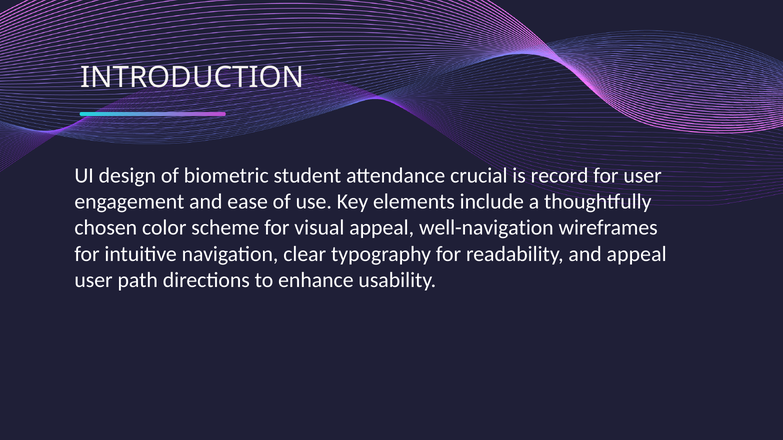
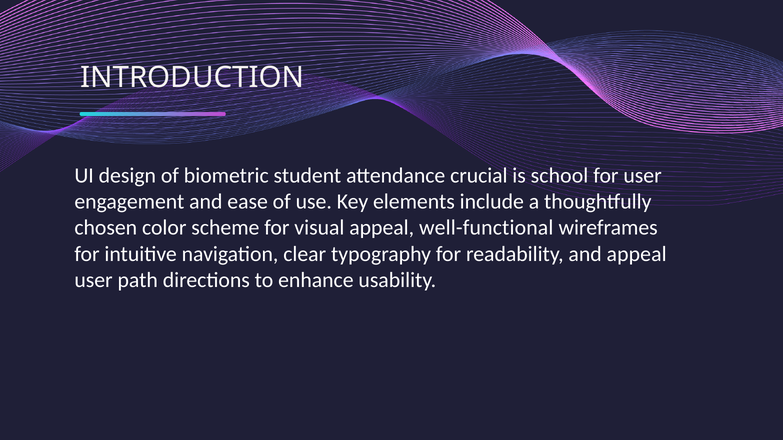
record: record -> school
well-navigation: well-navigation -> well-functional
